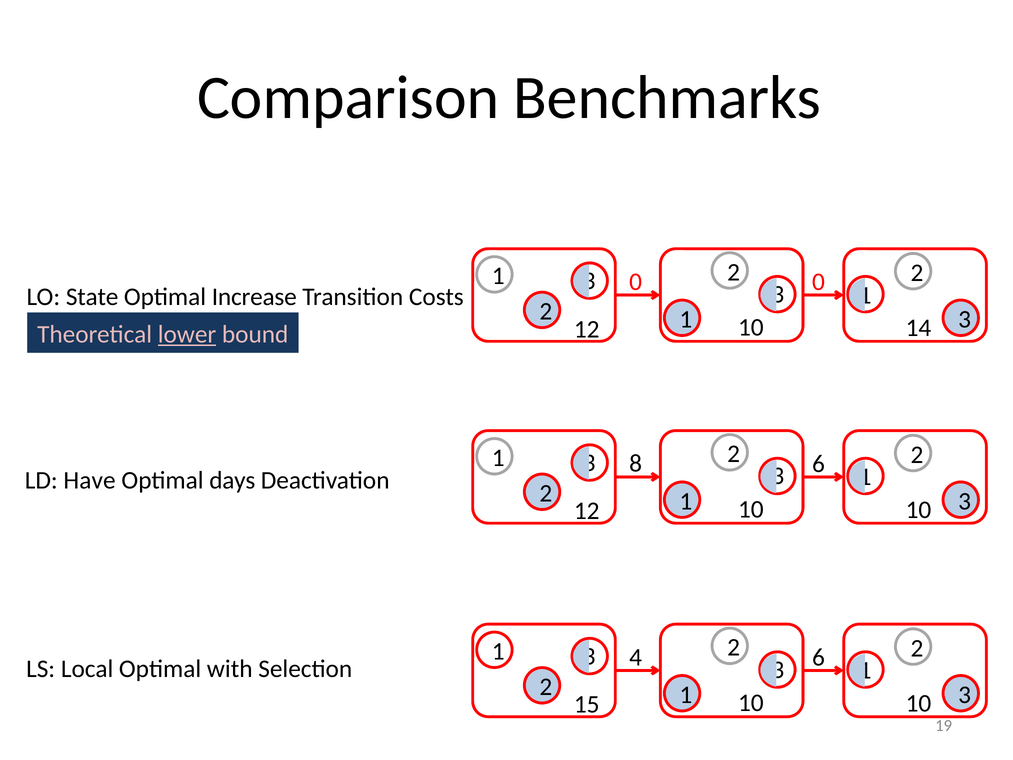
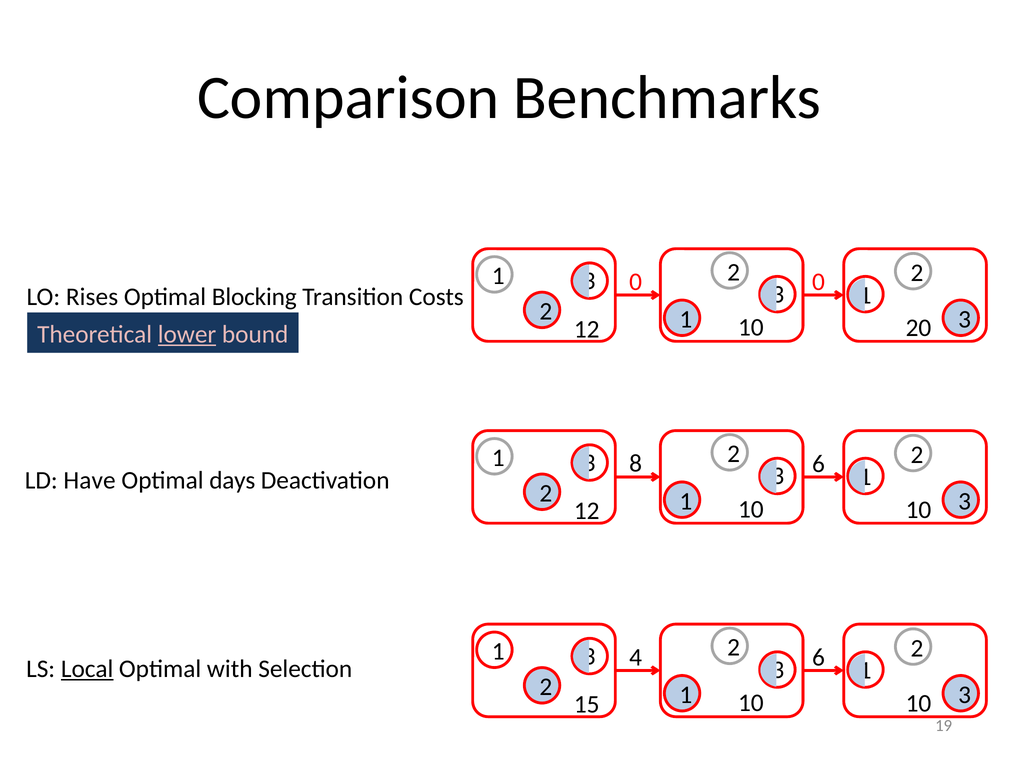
State: State -> Rises
Increase: Increase -> Blocking
14: 14 -> 20
Local underline: none -> present
